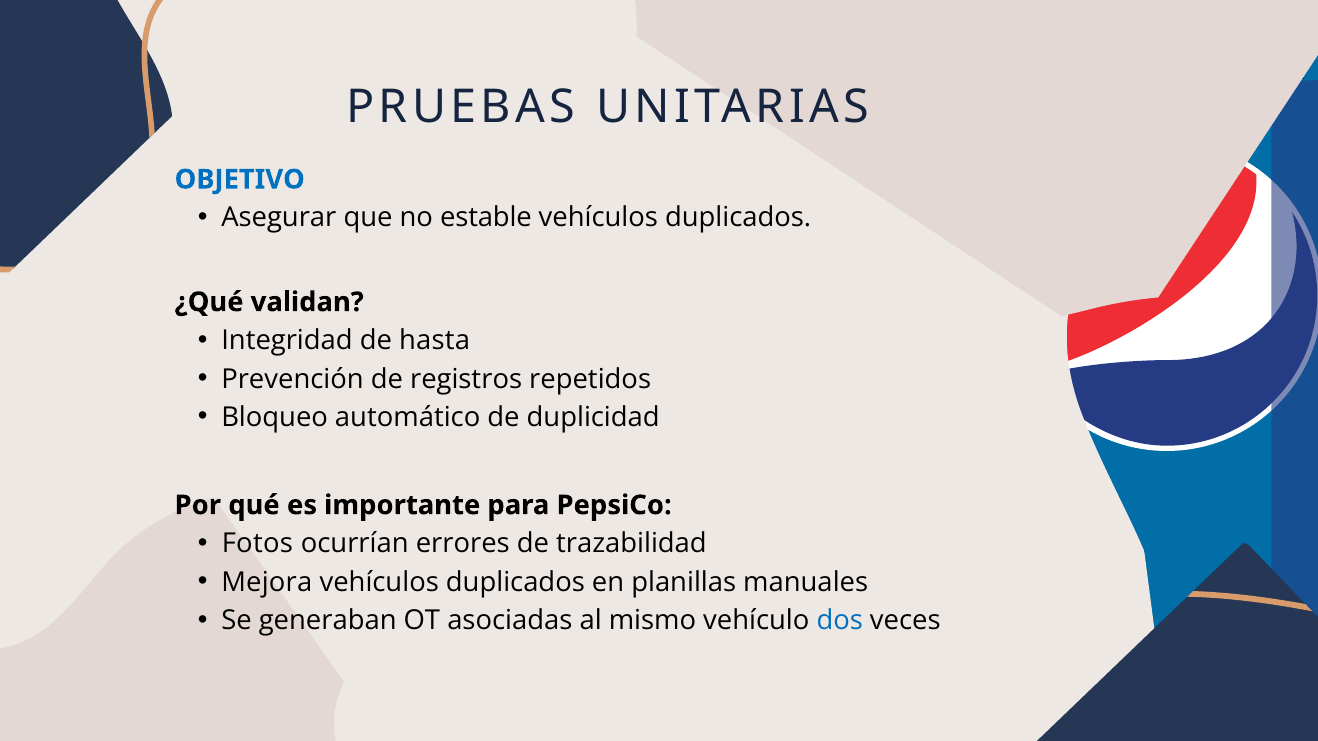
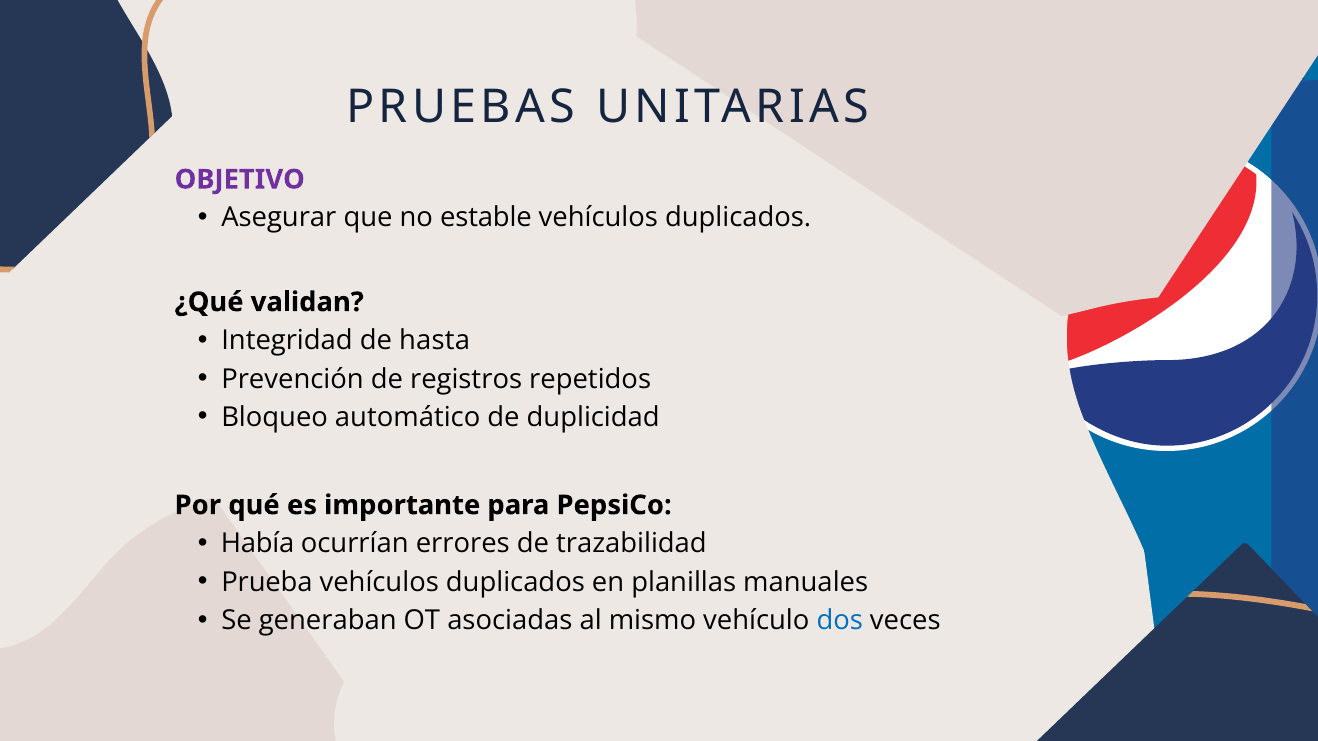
OBJETIVO colour: blue -> purple
Fotos: Fotos -> Había
Mejora: Mejora -> Prueba
